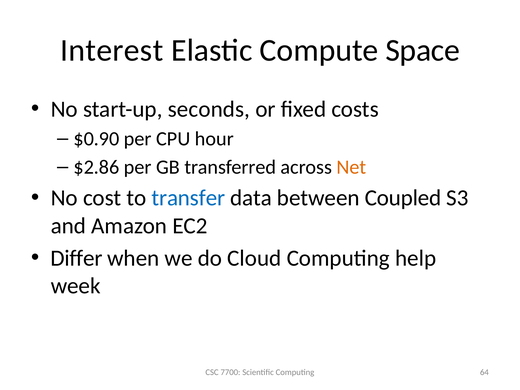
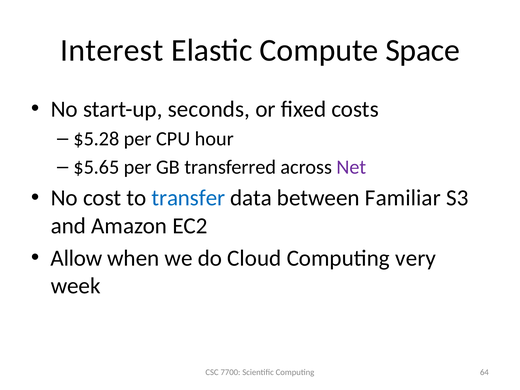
$0.90: $0.90 -> $5.28
$2.86: $2.86 -> $5.65
Net colour: orange -> purple
Coupled: Coupled -> Familiar
Differ: Differ -> Allow
help: help -> very
